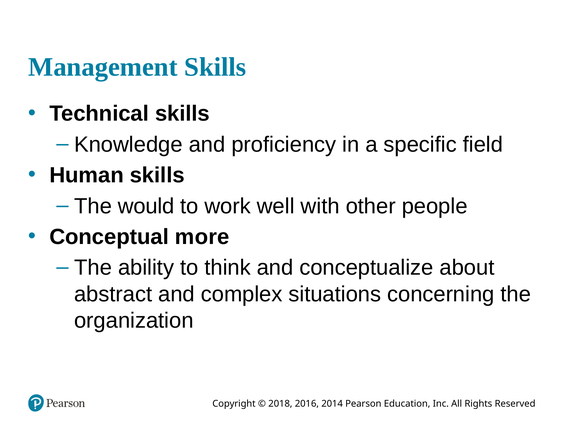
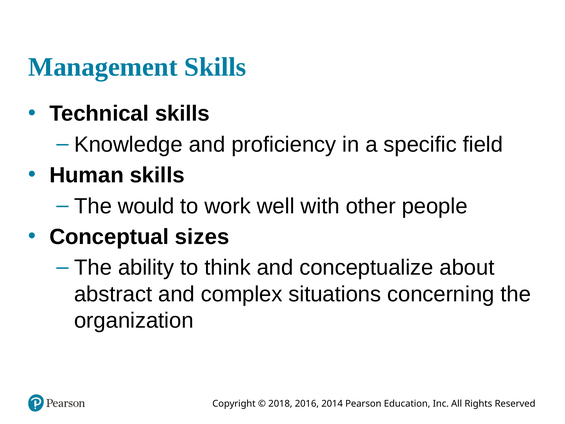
more: more -> sizes
